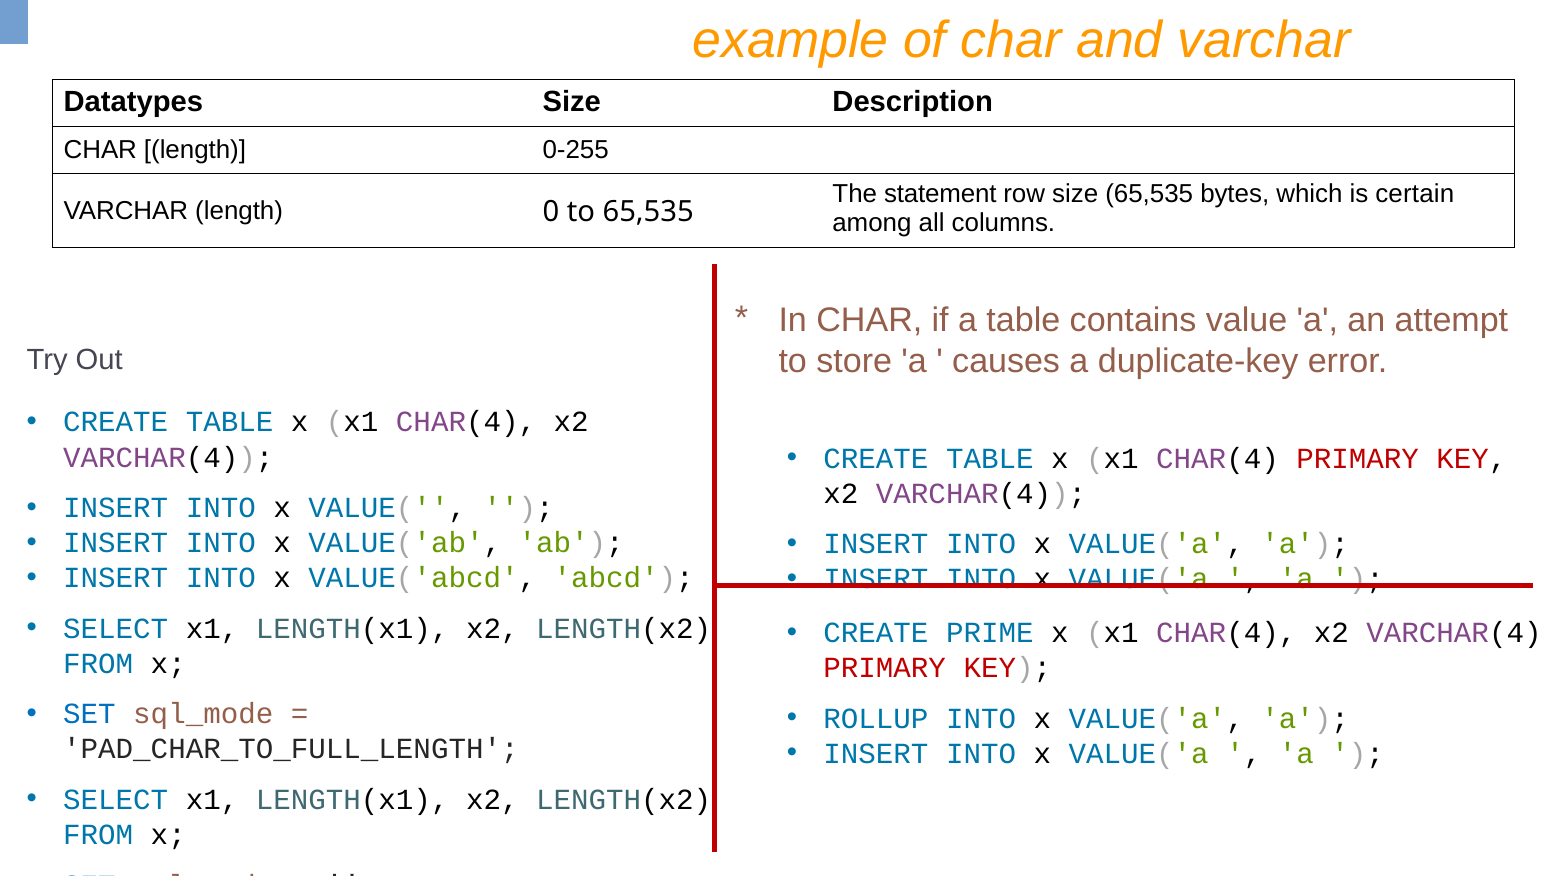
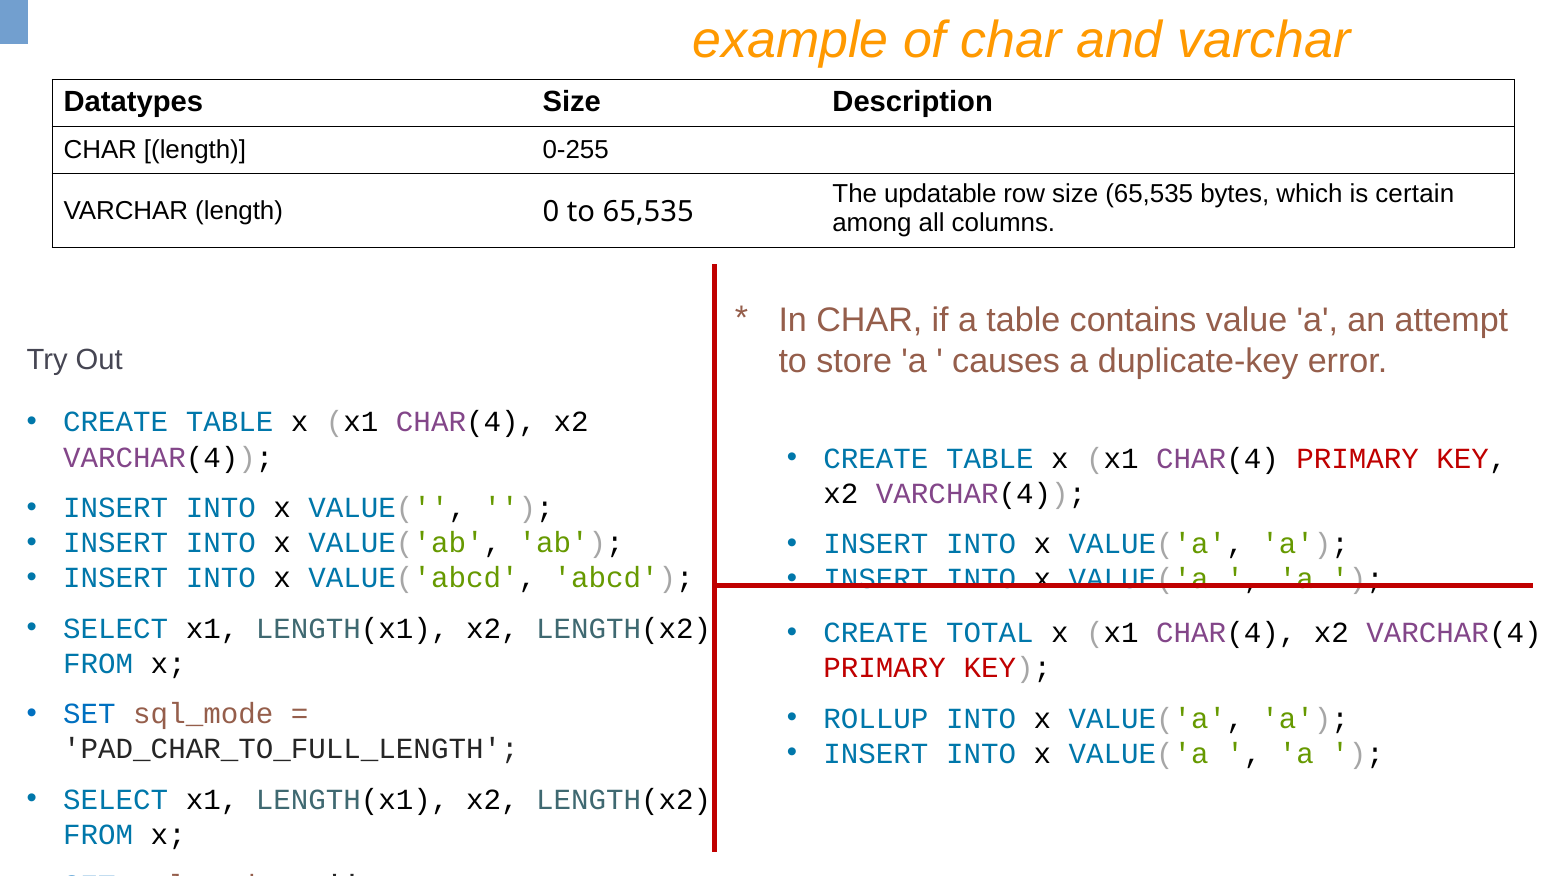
statement: statement -> updatable
PRIME: PRIME -> TOTAL
